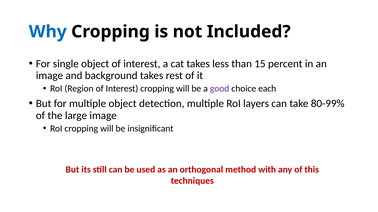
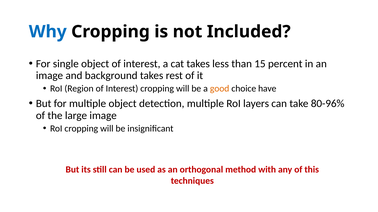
good colour: purple -> orange
each: each -> have
80-99%: 80-99% -> 80-96%
